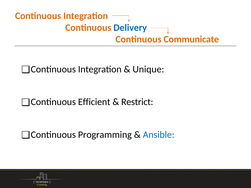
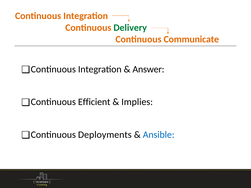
Delivery colour: blue -> green
Unique: Unique -> Answer
Restrict: Restrict -> Implies
Programming: Programming -> Deployments
